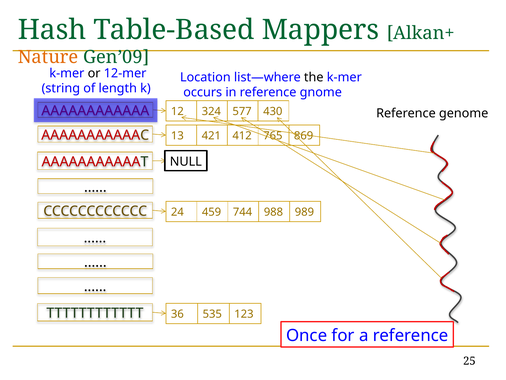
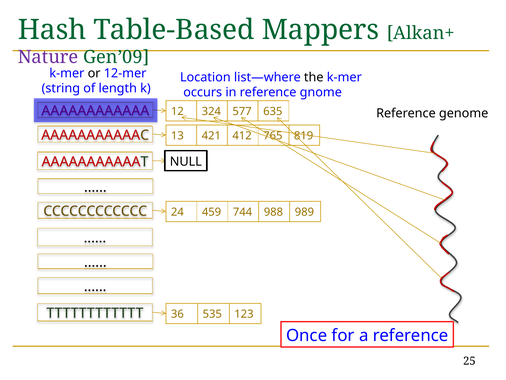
Nature colour: orange -> purple
430: 430 -> 635
869: 869 -> 819
